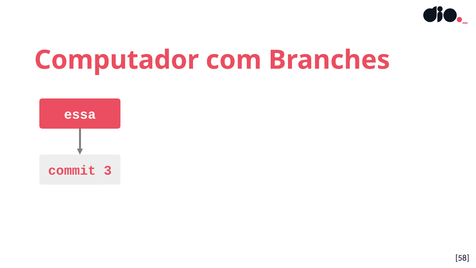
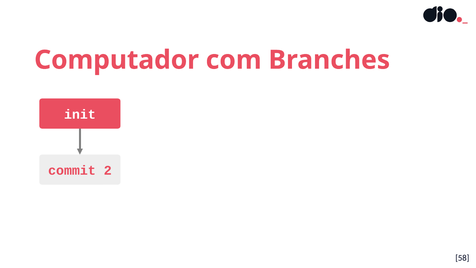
essa: essa -> init
3: 3 -> 2
